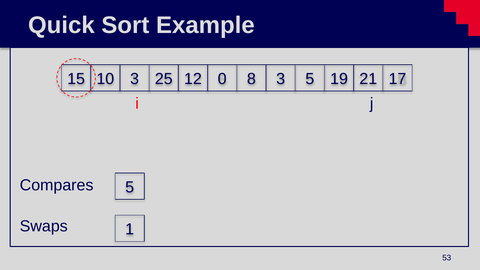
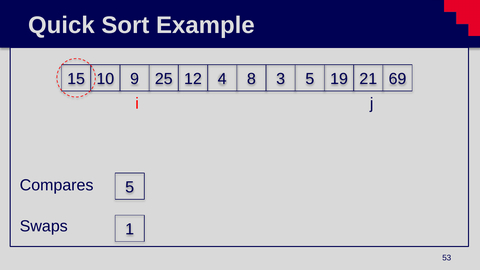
10 3: 3 -> 9
0: 0 -> 4
17: 17 -> 69
